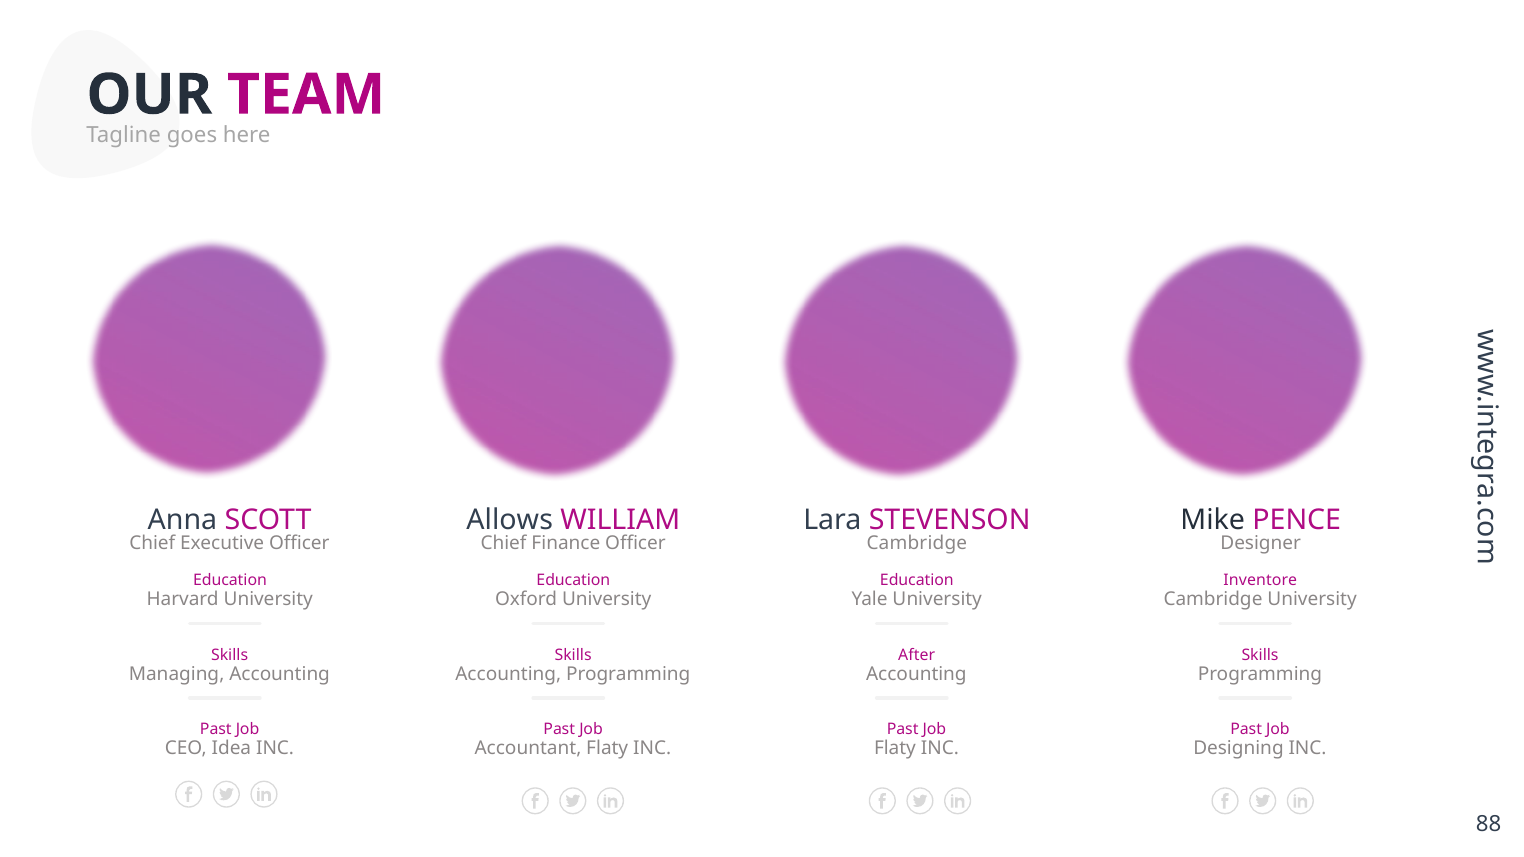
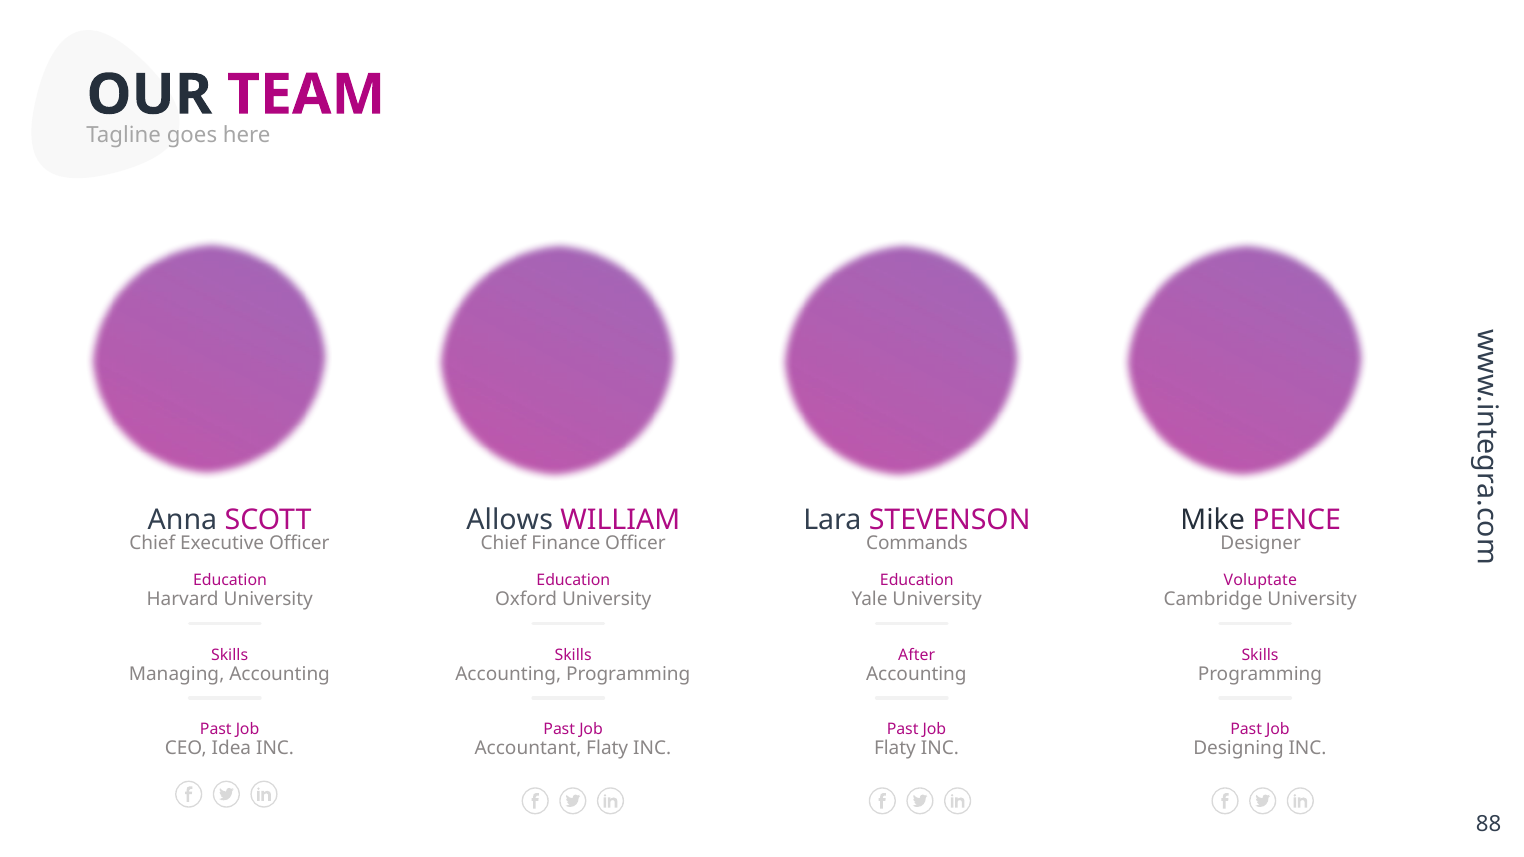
Cambridge at (917, 543): Cambridge -> Commands
Inventore: Inventore -> Voluptate
